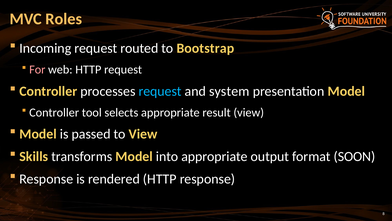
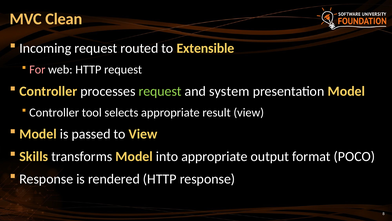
Roles: Roles -> Clean
Bootstrap: Bootstrap -> Extensible
request at (160, 91) colour: light blue -> light green
SOON: SOON -> POCO
